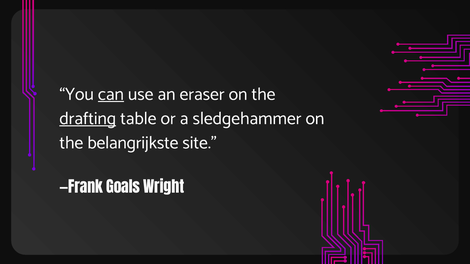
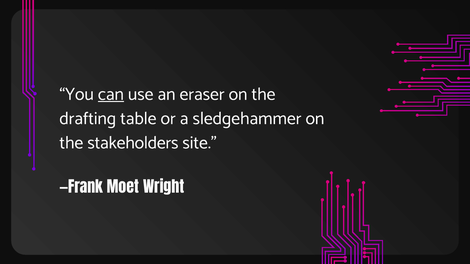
drafting underline: present -> none
belangrijkste: belangrijkste -> stakeholders
Goals: Goals -> Moet
